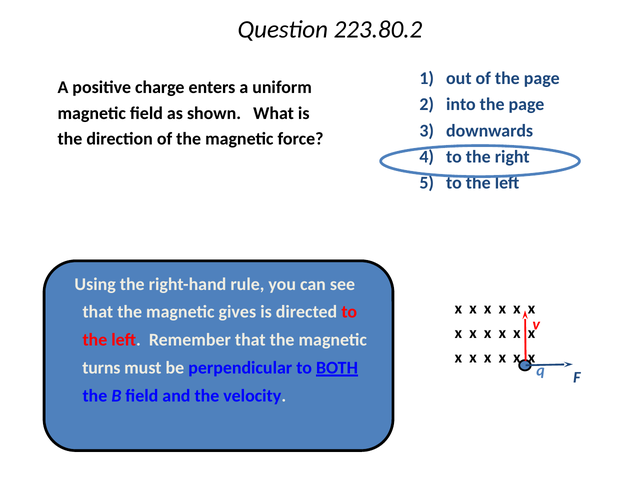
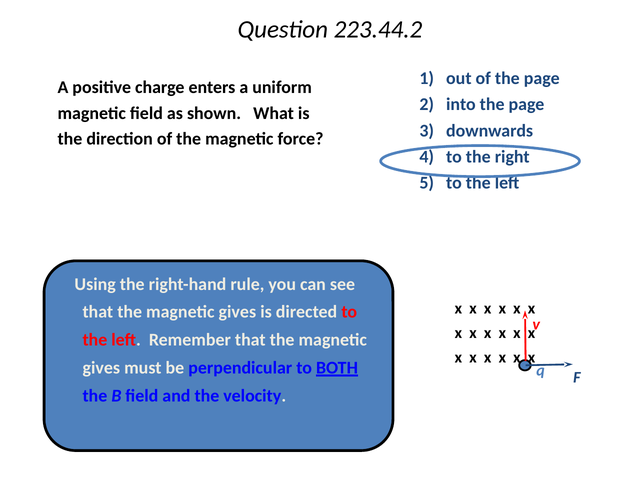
223.80.2: 223.80.2 -> 223.44.2
turns at (101, 368): turns -> gives
